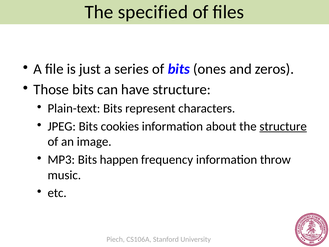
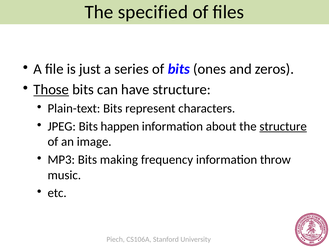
Those underline: none -> present
cookies: cookies -> happen
happen: happen -> making
